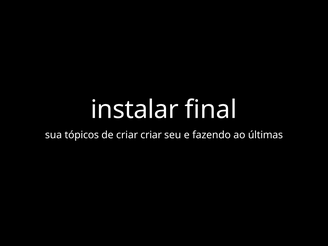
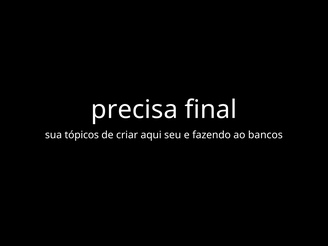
instalar: instalar -> precisa
criar criar: criar -> aqui
últimas: últimas -> bancos
